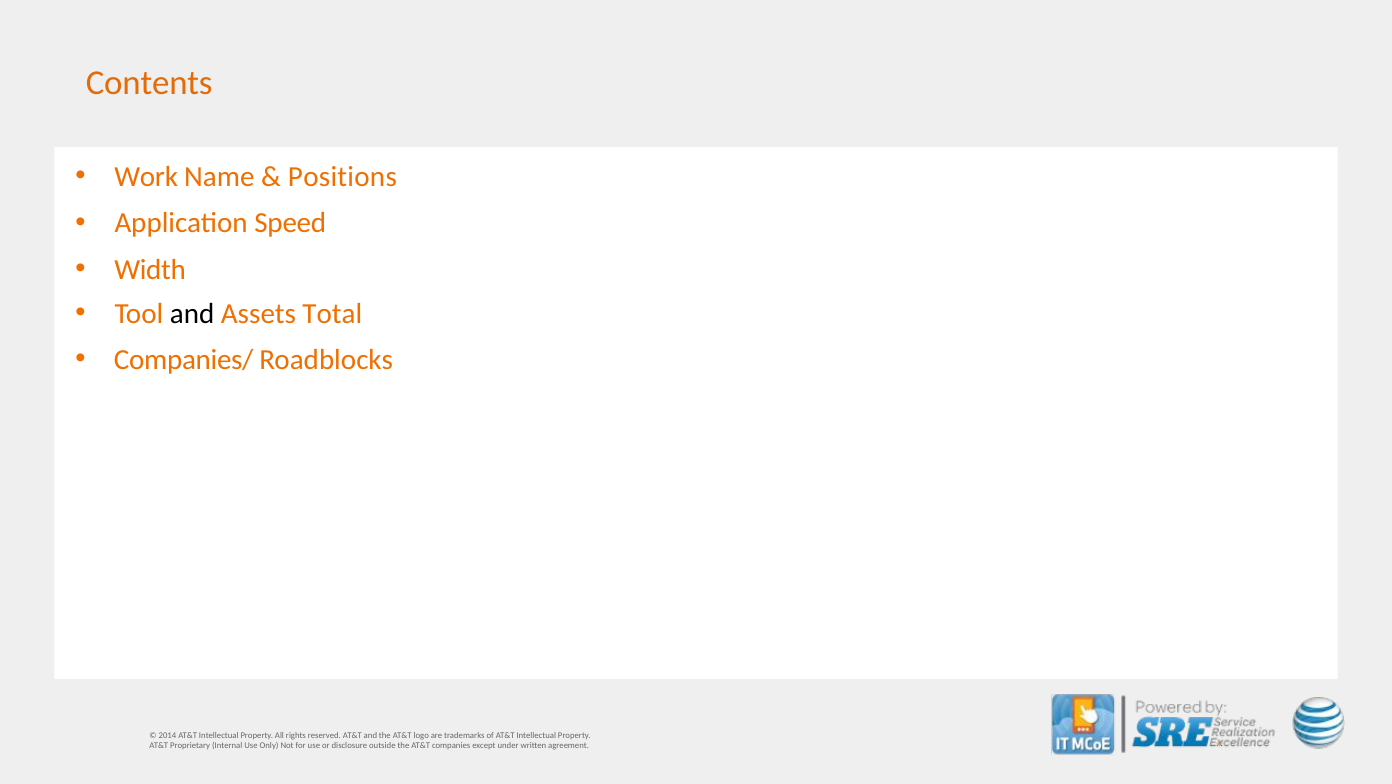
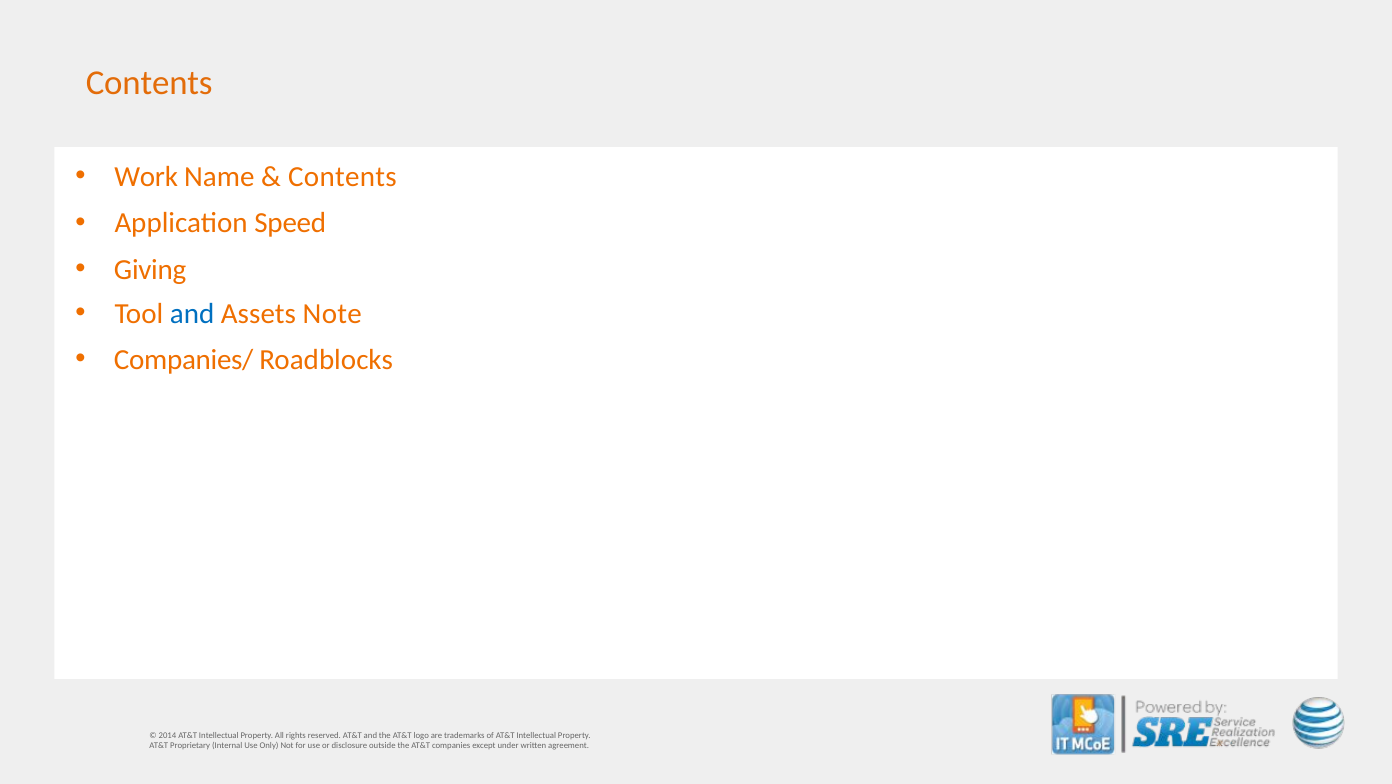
Positions at (342, 177): Positions -> Contents
Width: Width -> Giving
and at (192, 313) colour: black -> blue
Total: Total -> Note
